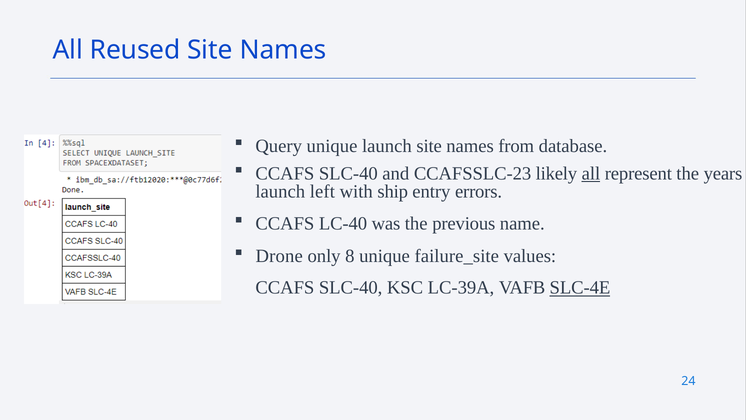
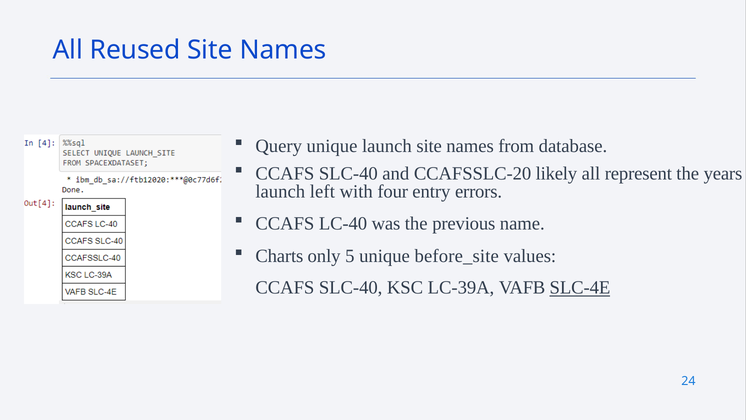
CCAFSSLC-23: CCAFSSLC-23 -> CCAFSSLC-20
all at (591, 173) underline: present -> none
ship: ship -> four
Drone: Drone -> Charts
8: 8 -> 5
failure_site: failure_site -> before_site
